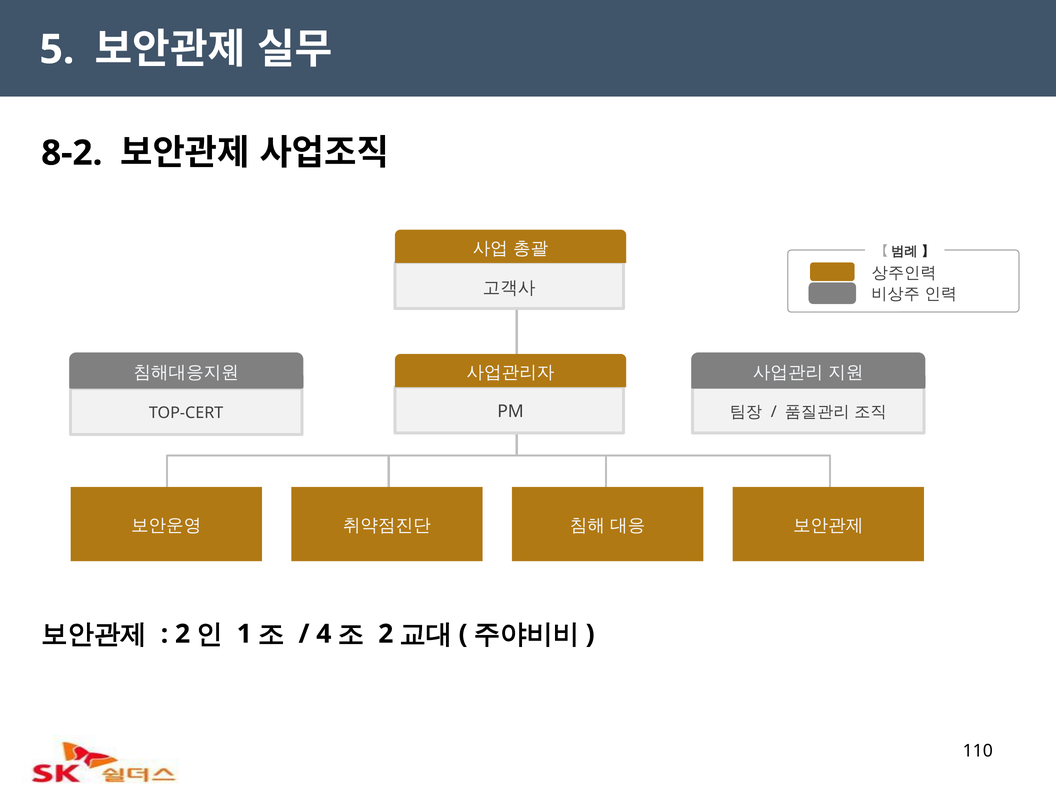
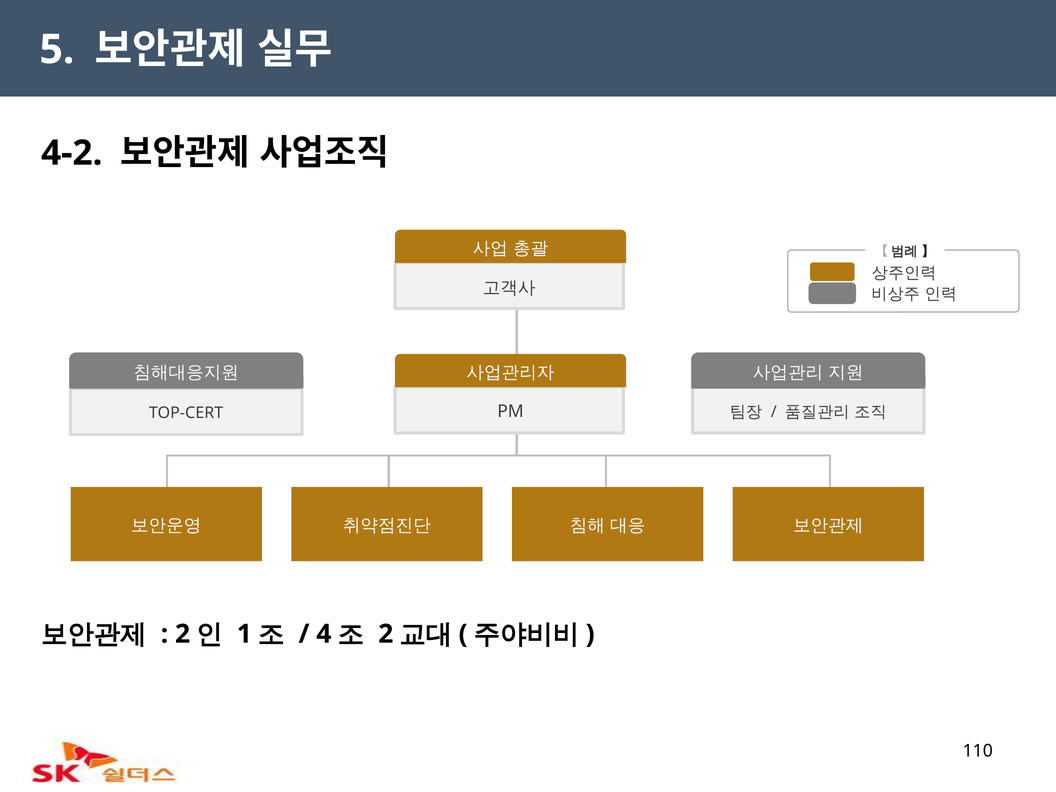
8-2: 8-2 -> 4-2
